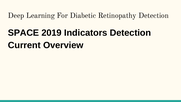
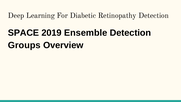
Indicators: Indicators -> Ensemble
Current: Current -> Groups
